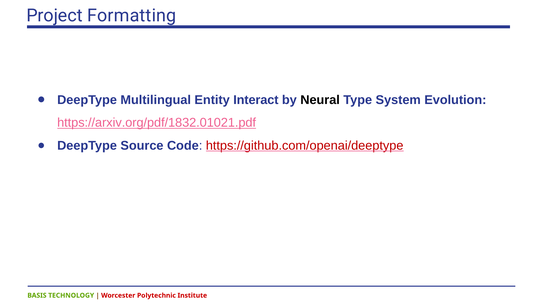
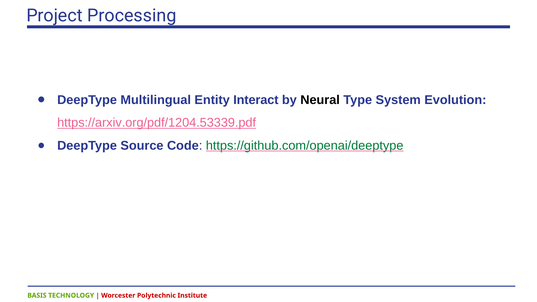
Formatting: Formatting -> Processing
https://arxiv.org/pdf/1832.01021.pdf: https://arxiv.org/pdf/1832.01021.pdf -> https://arxiv.org/pdf/1204.53339.pdf
https://github.com/openai/deeptype colour: red -> green
